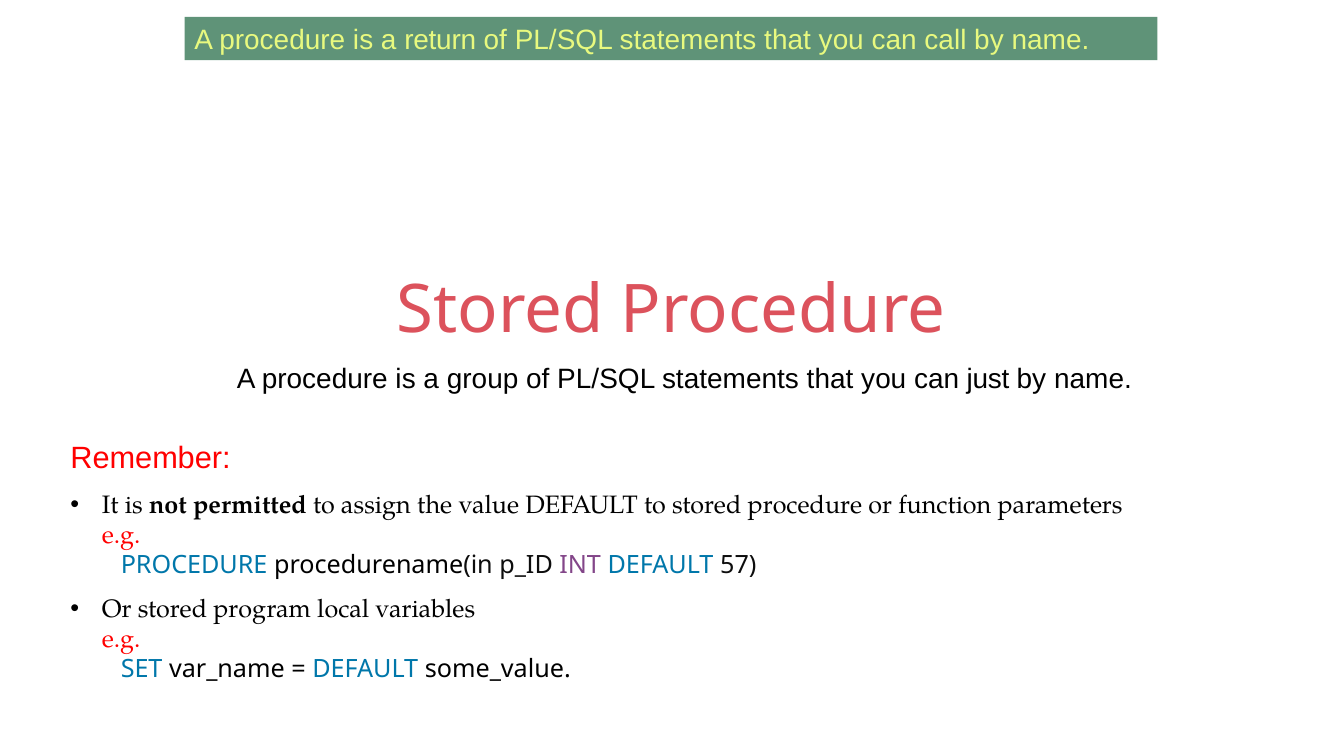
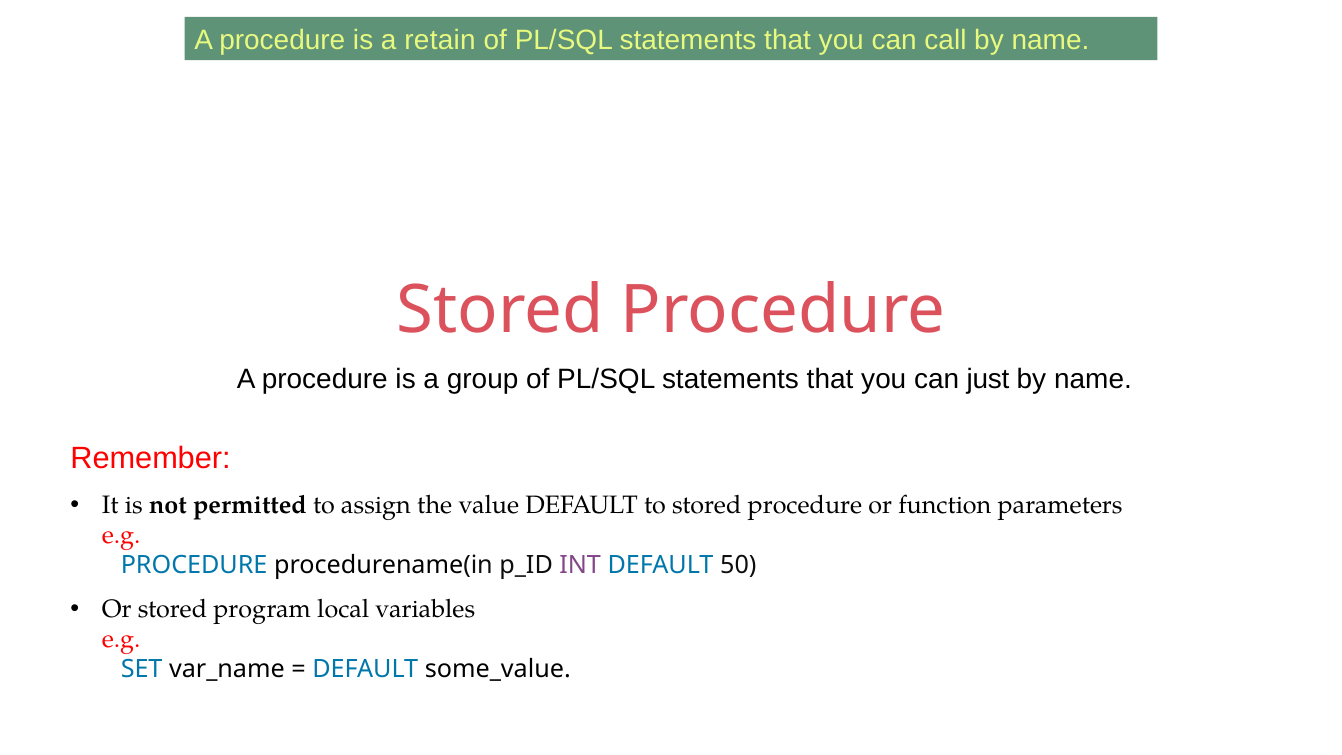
return: return -> retain
57: 57 -> 50
